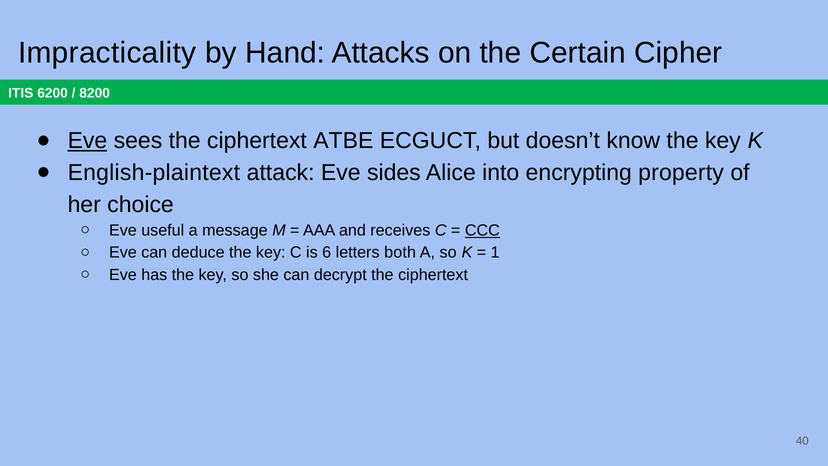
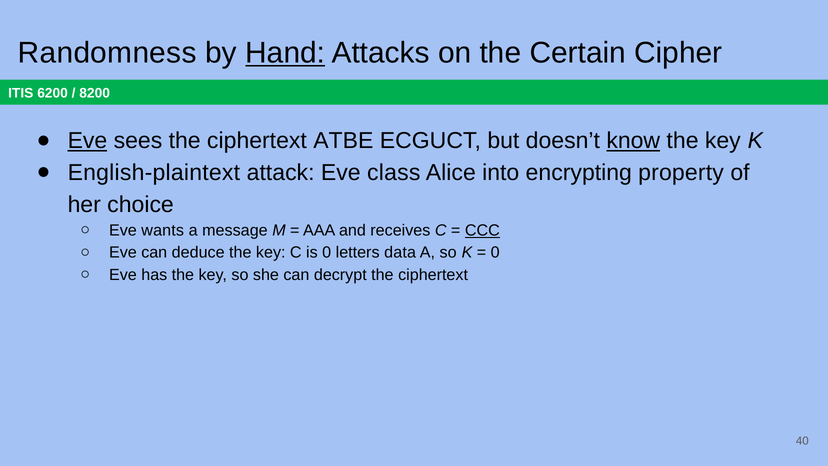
Impracticality: Impracticality -> Randomness
Hand underline: none -> present
know underline: none -> present
sides: sides -> class
useful: useful -> wants
is 6: 6 -> 0
both: both -> data
1 at (495, 253): 1 -> 0
